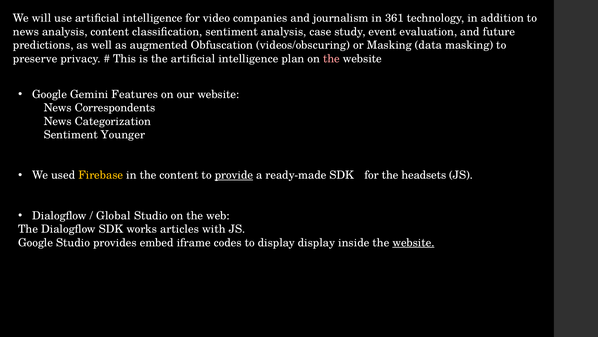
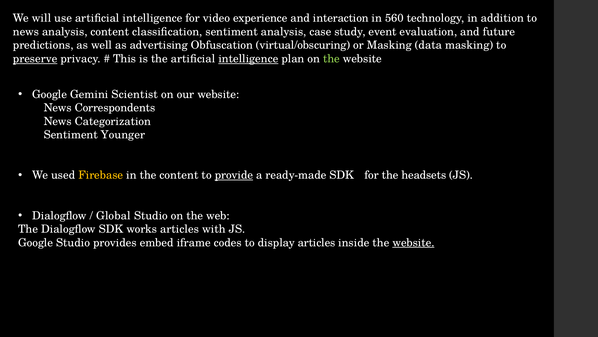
companies: companies -> experience
journalism: journalism -> interaction
361: 361 -> 560
augmented: augmented -> advertising
videos/obscuring: videos/obscuring -> virtual/obscuring
preserve underline: none -> present
intelligence at (248, 59) underline: none -> present
the at (331, 59) colour: pink -> light green
Features: Features -> Scientist
display display: display -> articles
